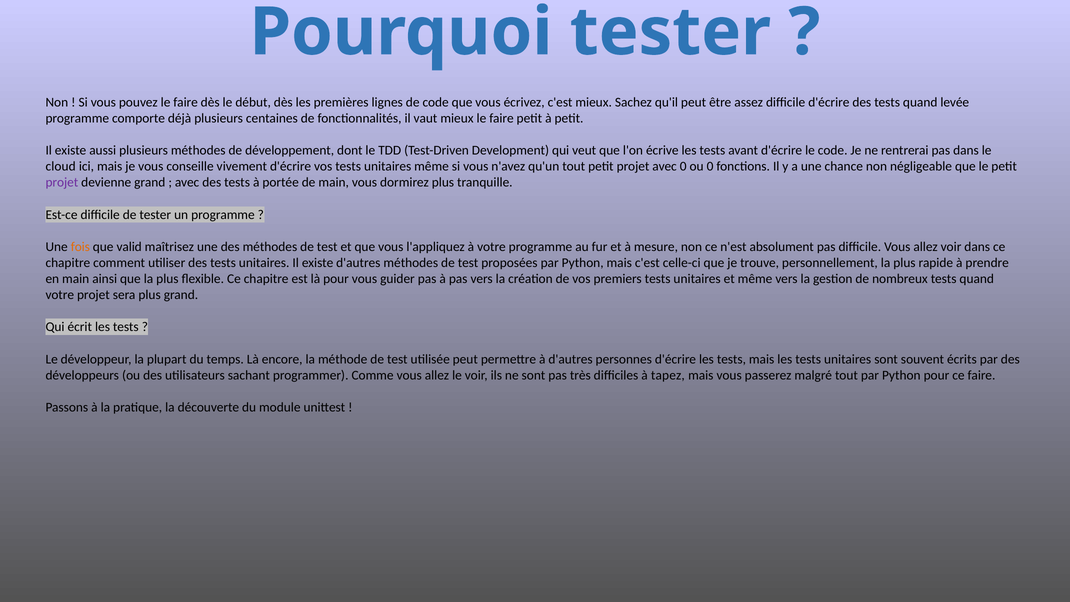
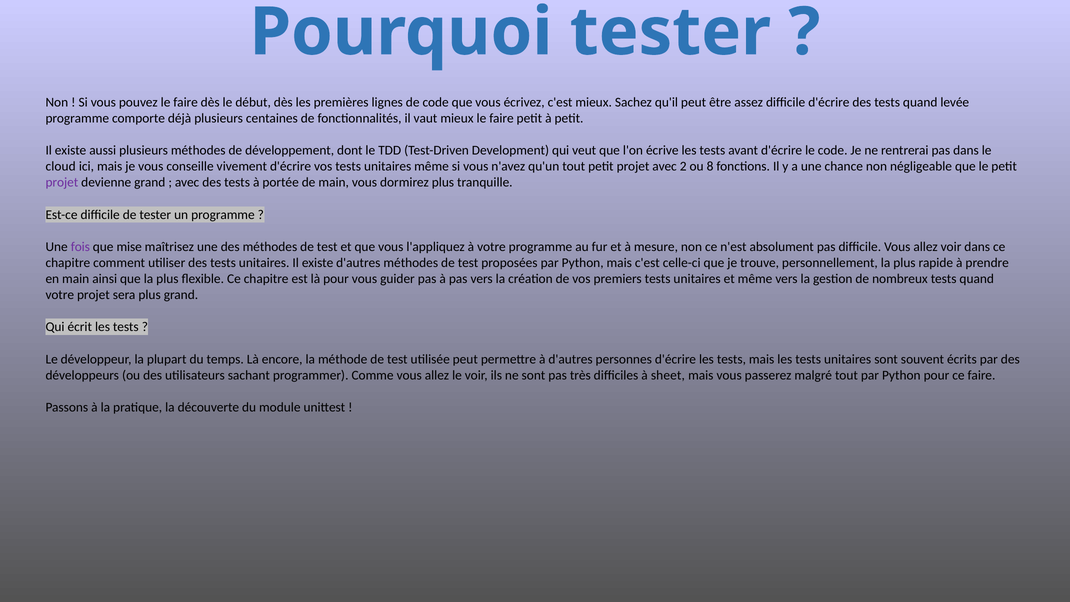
avec 0: 0 -> 2
ou 0: 0 -> 8
fois colour: orange -> purple
valid: valid -> mise
tapez: tapez -> sheet
